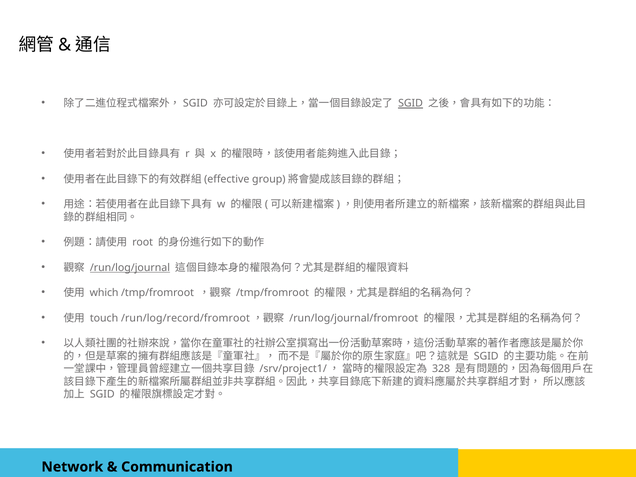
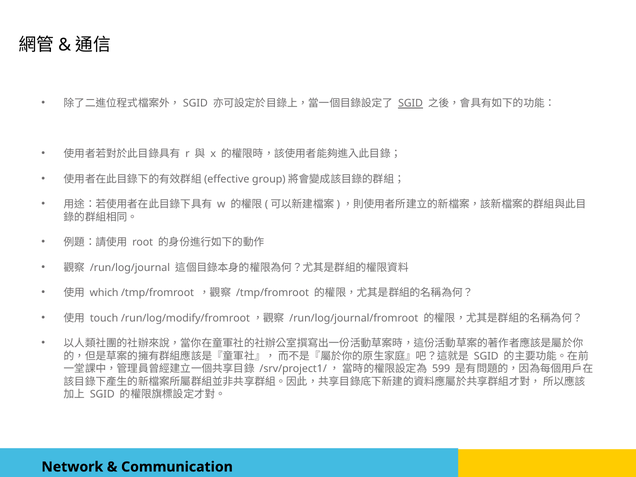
/run/log/journal underline: present -> none
/run/log/record/fromroot: /run/log/record/fromroot -> /run/log/modify/fromroot
328: 328 -> 599
